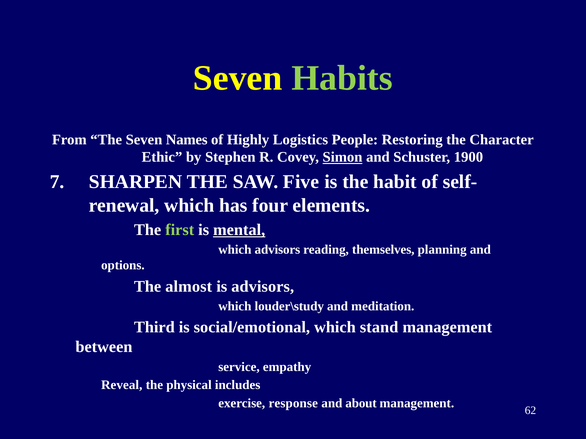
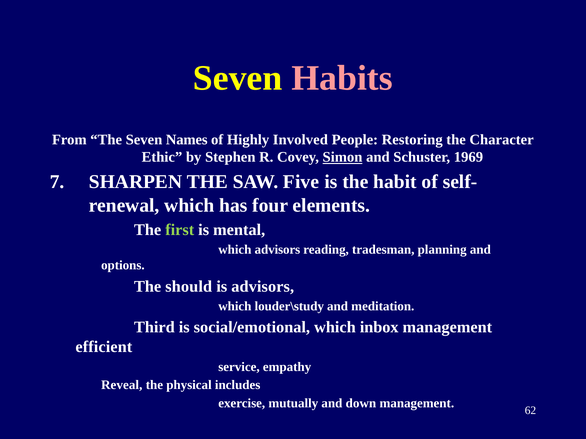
Habits colour: light green -> pink
Logistics: Logistics -> Involved
1900: 1900 -> 1969
mental underline: present -> none
themselves: themselves -> tradesman
almost: almost -> should
stand: stand -> inbox
between: between -> efficient
response: response -> mutually
about: about -> down
